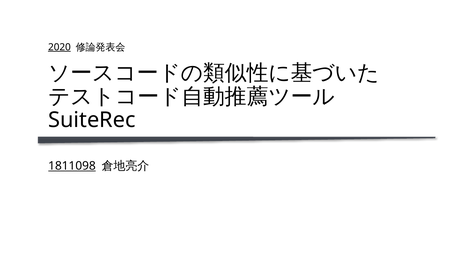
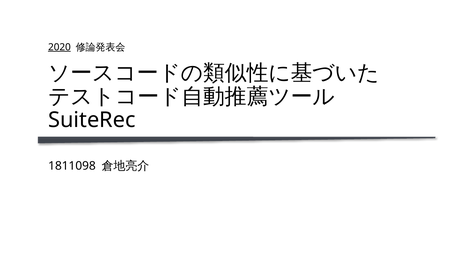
1811098 underline: present -> none
